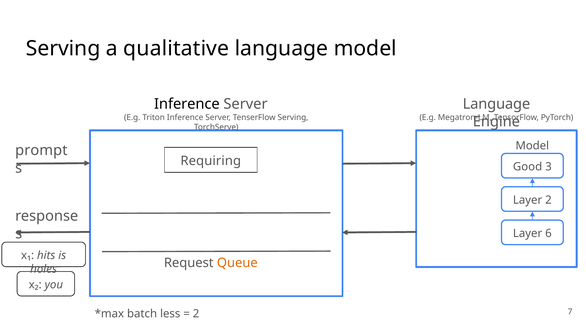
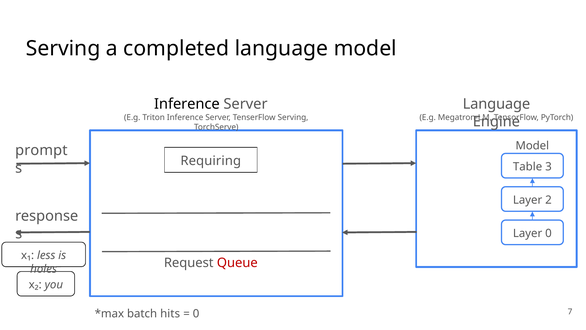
qualitative: qualitative -> completed
Good: Good -> Table
Layer 6: 6 -> 0
hits: hits -> less
Queue colour: orange -> red
less: less -> hits
2 at (196, 313): 2 -> 0
